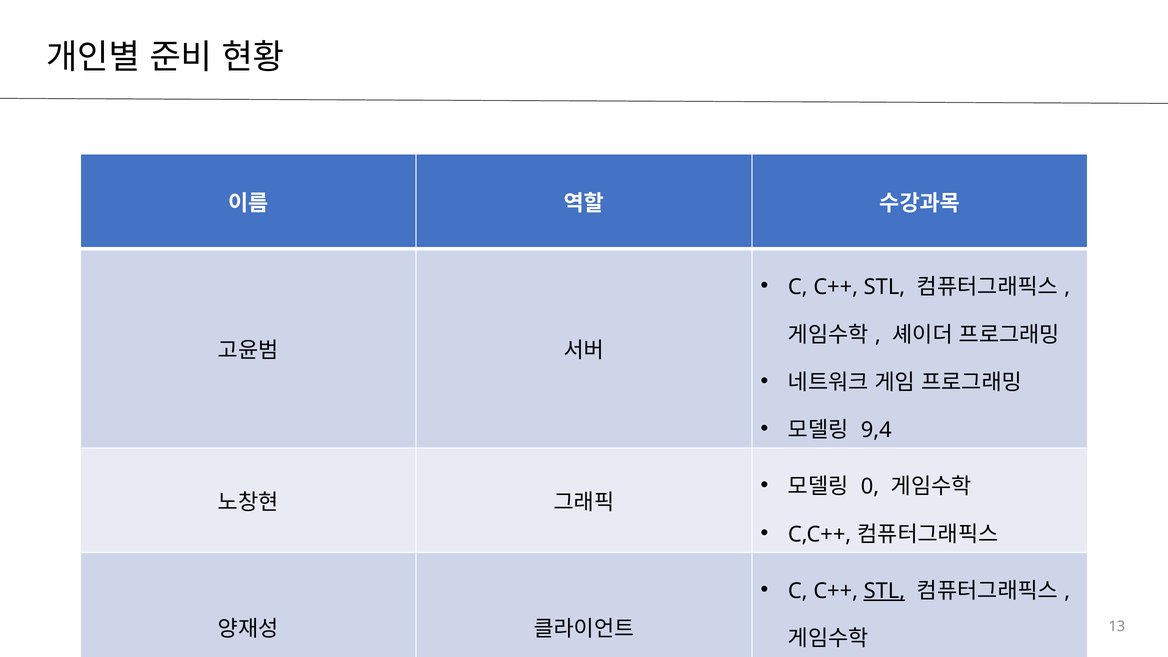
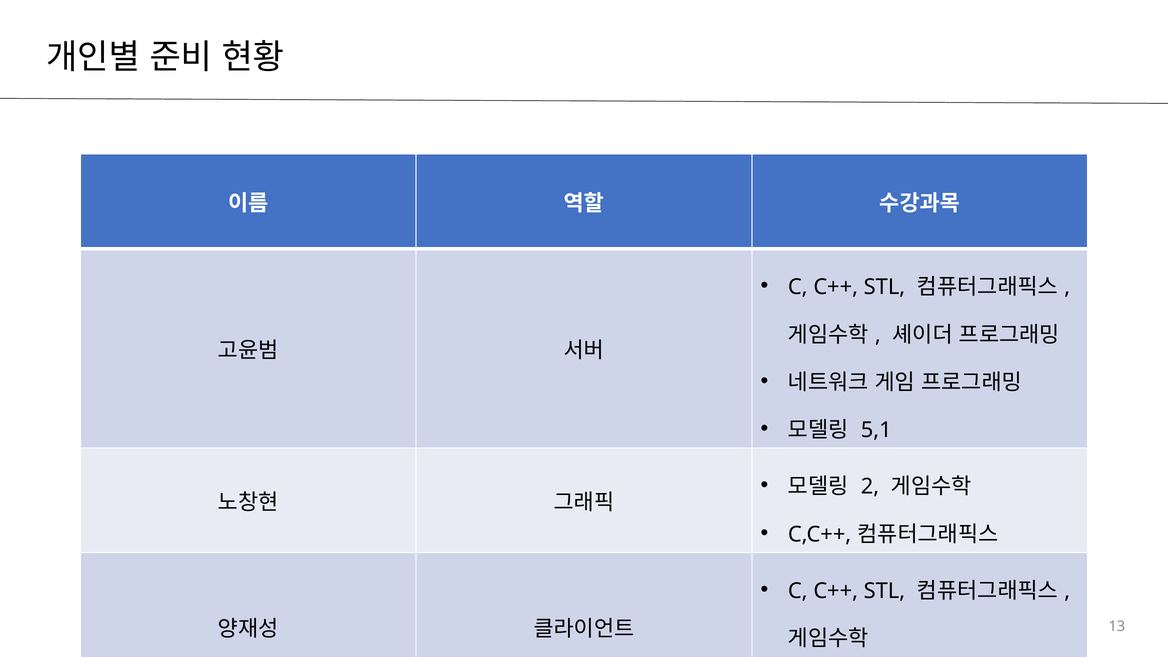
9,4: 9,4 -> 5,1
0: 0 -> 2
STL at (884, 591) underline: present -> none
